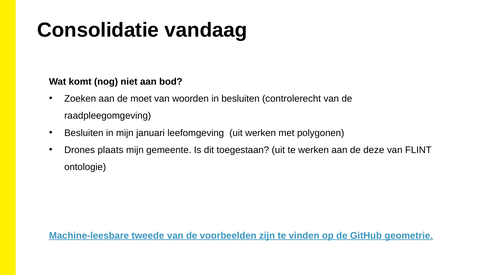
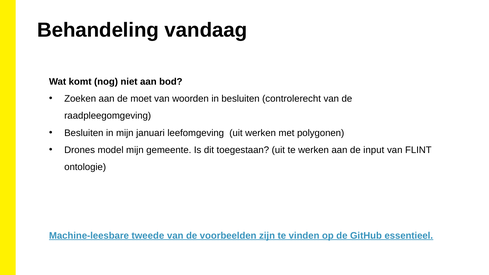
Consolidatie: Consolidatie -> Behandeling
plaats: plaats -> model
deze: deze -> input
geometrie: geometrie -> essentieel
